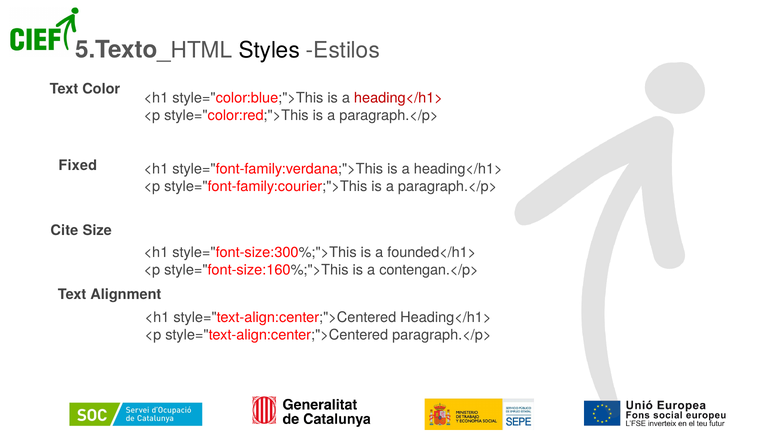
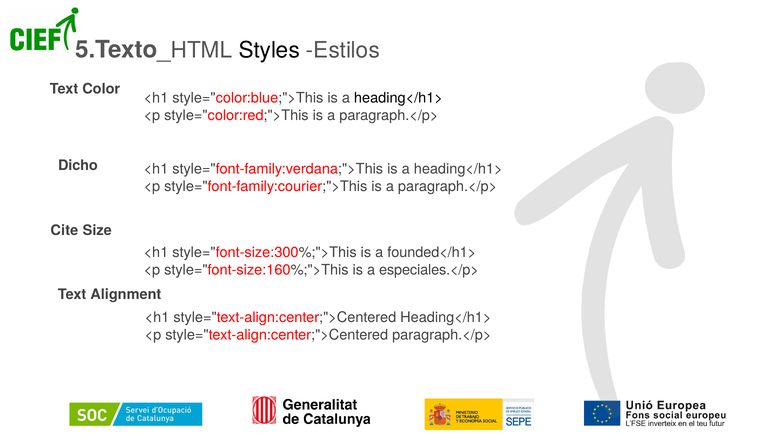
heading</h1> at (398, 98) colour: red -> black
Fixed: Fixed -> Dicho
contengan.</p>: contengan.</p> -> especiales.</p>
